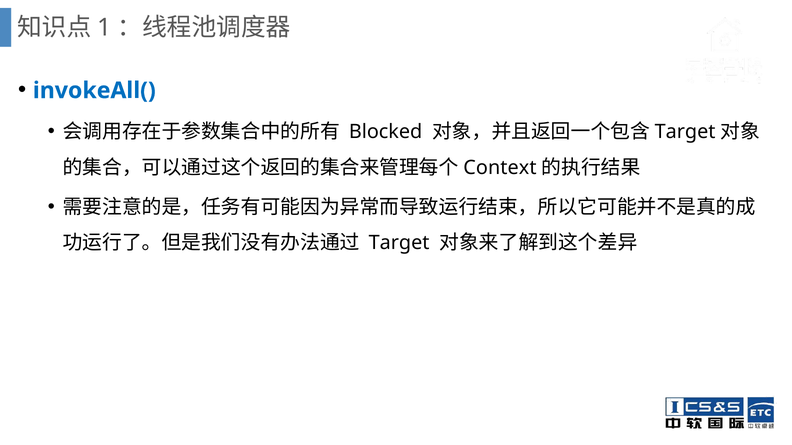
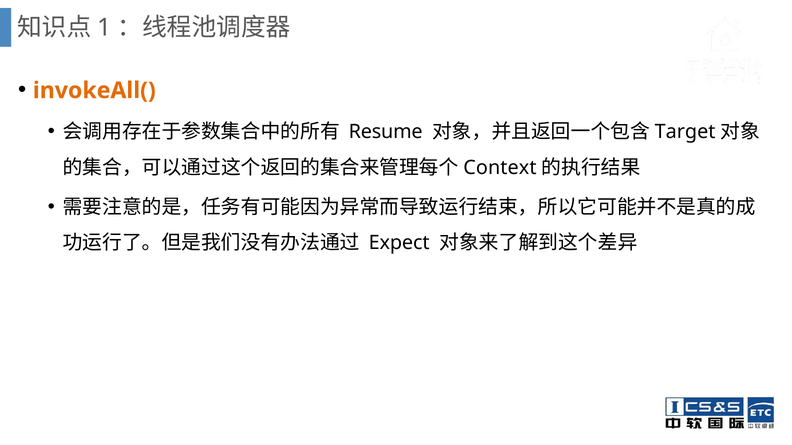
invokeAll( colour: blue -> orange
Blocked: Blocked -> Resume
Target at (399, 243): Target -> Expect
